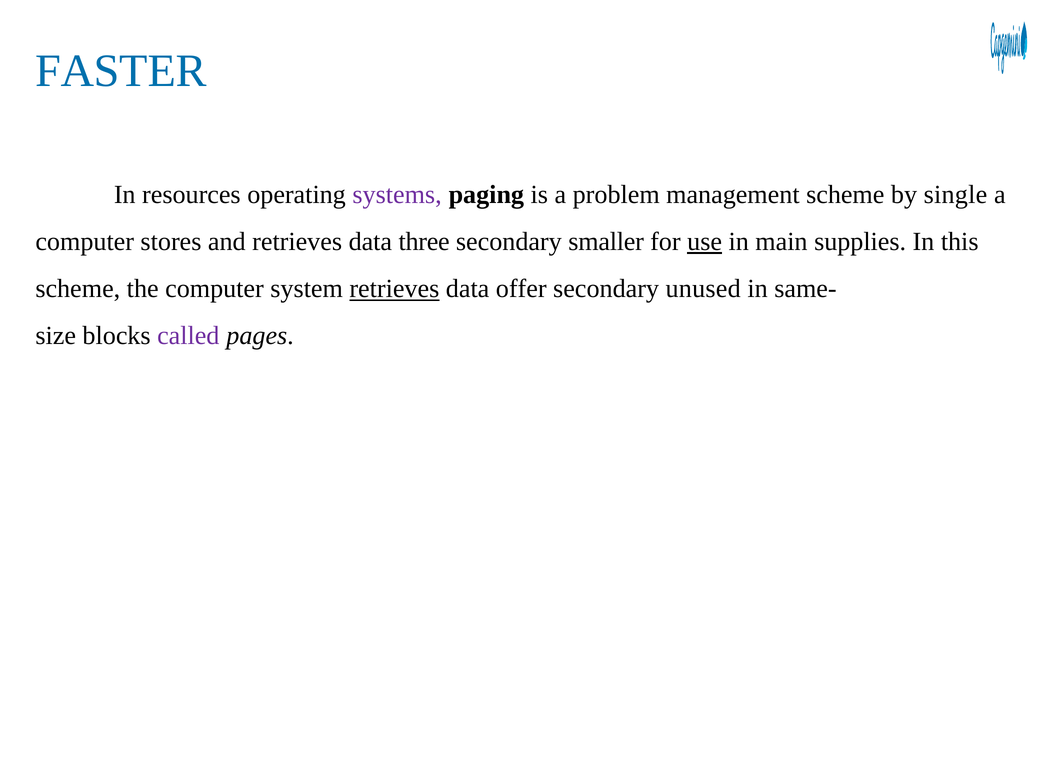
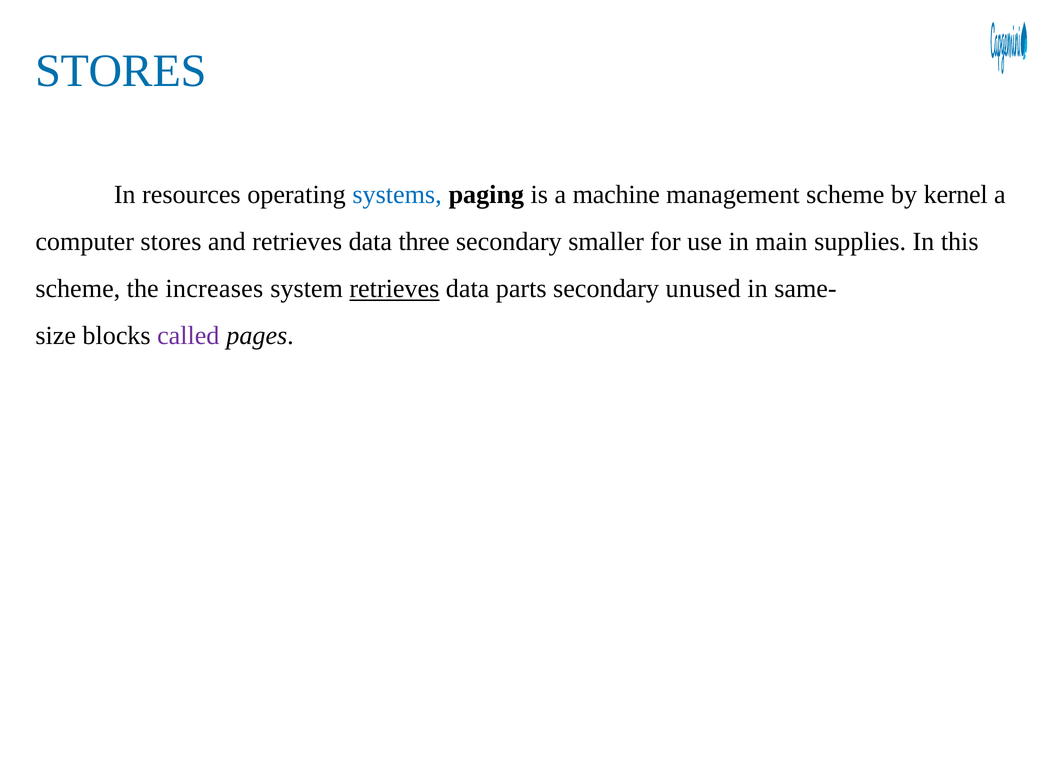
FASTER at (121, 71): FASTER -> STORES
systems colour: purple -> blue
problem: problem -> machine
single: single -> kernel
use underline: present -> none
the computer: computer -> increases
offer: offer -> parts
